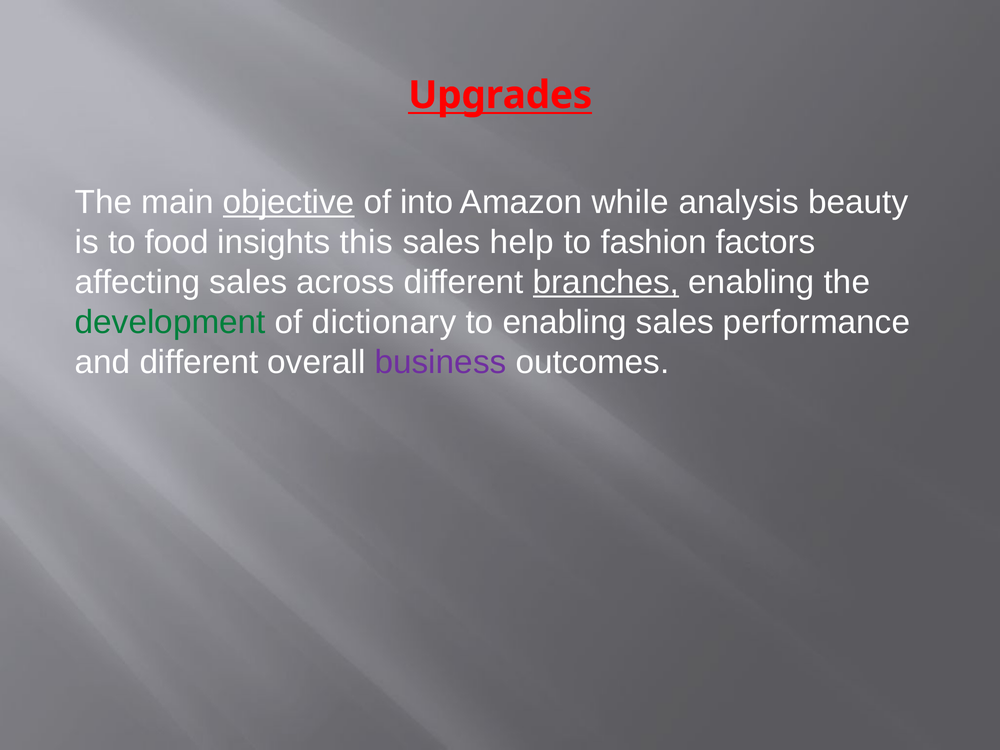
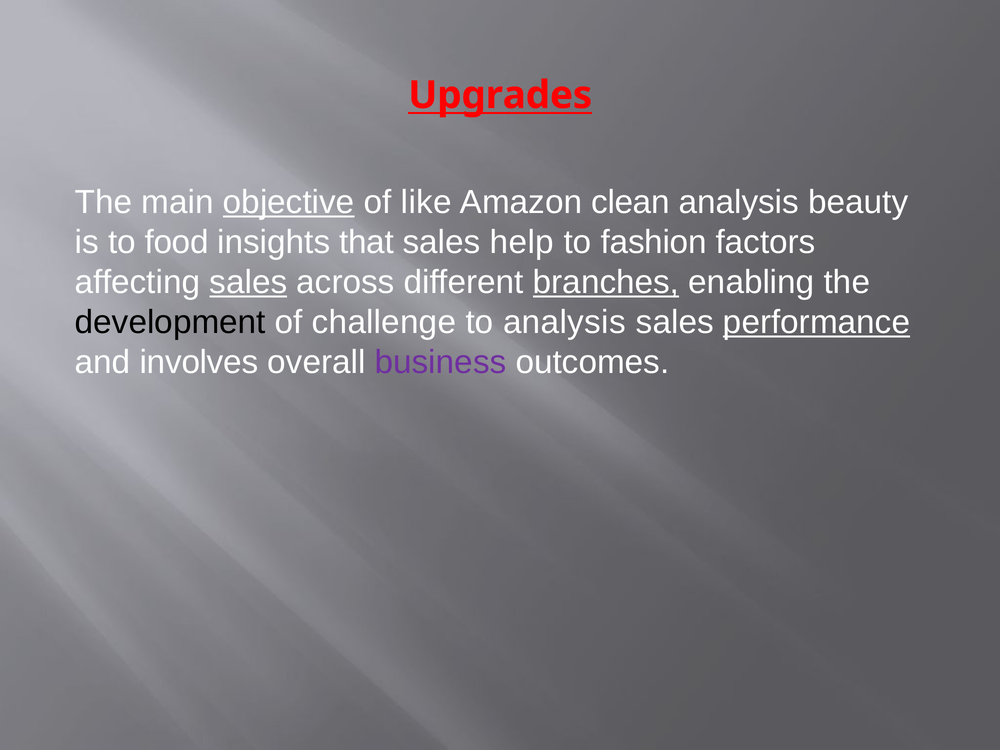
into: into -> like
while: while -> clean
this: this -> that
sales at (248, 282) underline: none -> present
development colour: green -> black
dictionary: dictionary -> challenge
to enabling: enabling -> analysis
performance underline: none -> present
and different: different -> involves
